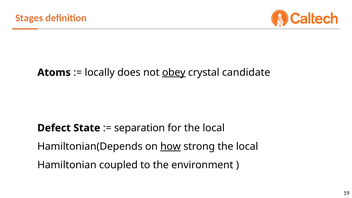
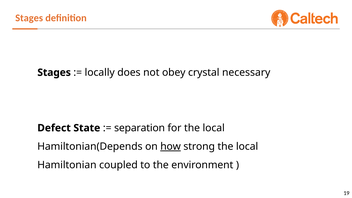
Atoms at (54, 73): Atoms -> Stages
obey underline: present -> none
candidate: candidate -> necessary
